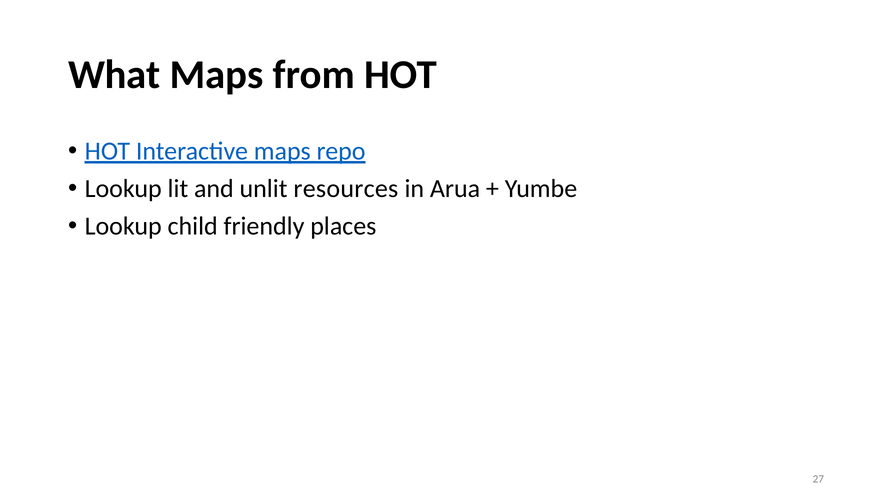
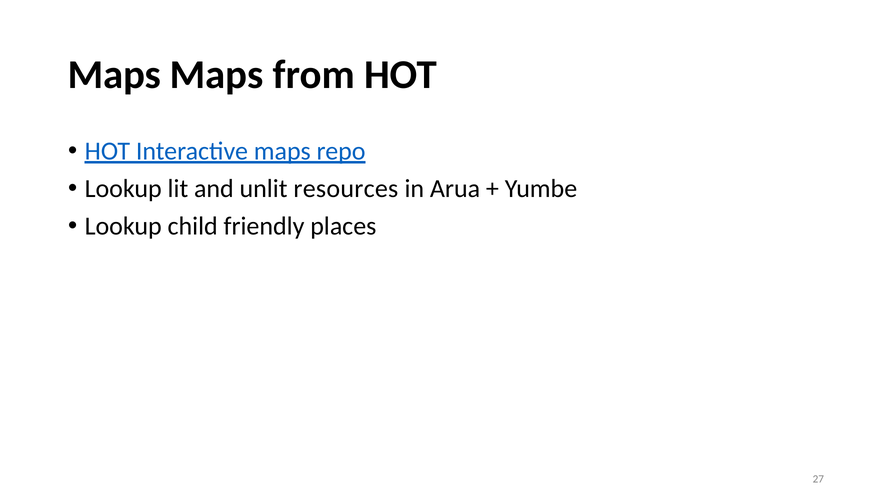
What at (114, 75): What -> Maps
